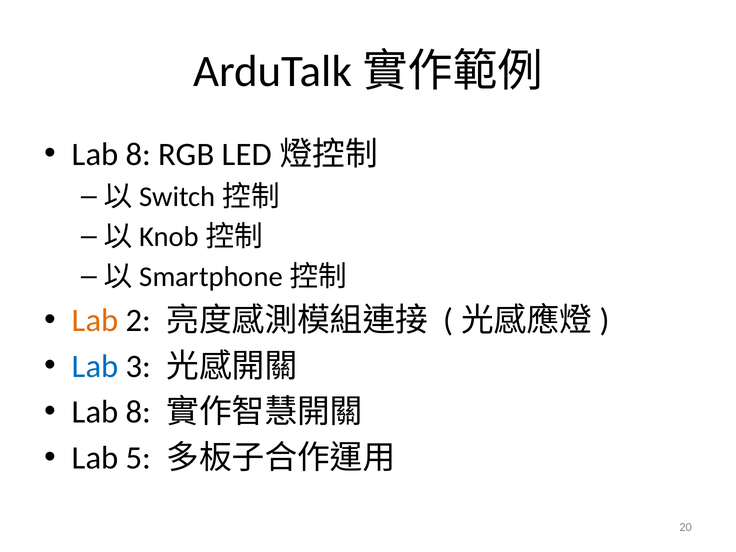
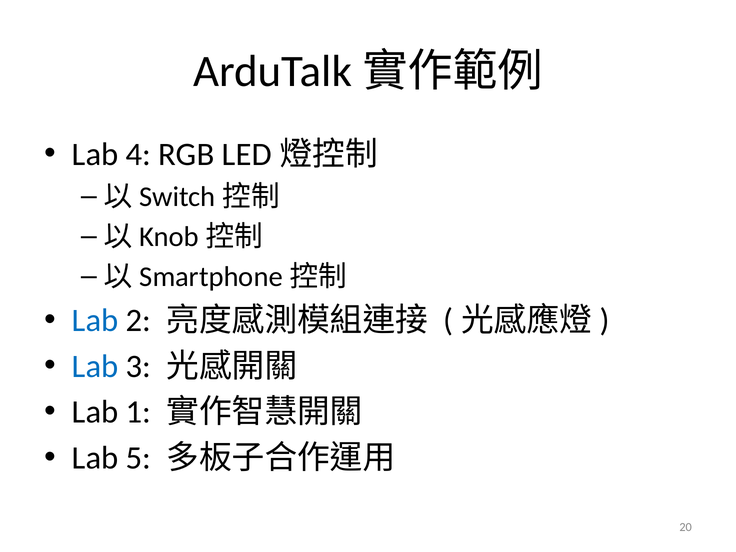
8 at (138, 154): 8 -> 4
Lab at (95, 321) colour: orange -> blue
8 at (138, 412): 8 -> 1
